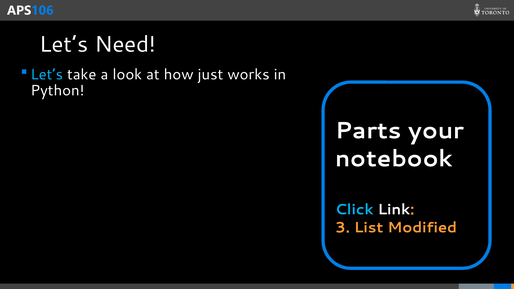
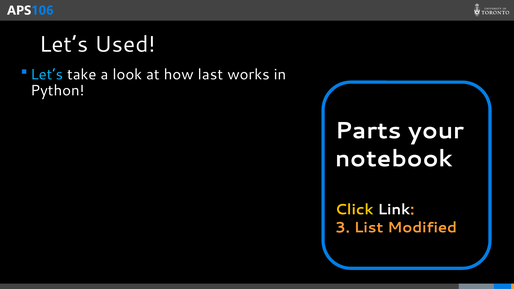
Need: Need -> Used
just: just -> last
Click colour: light blue -> yellow
